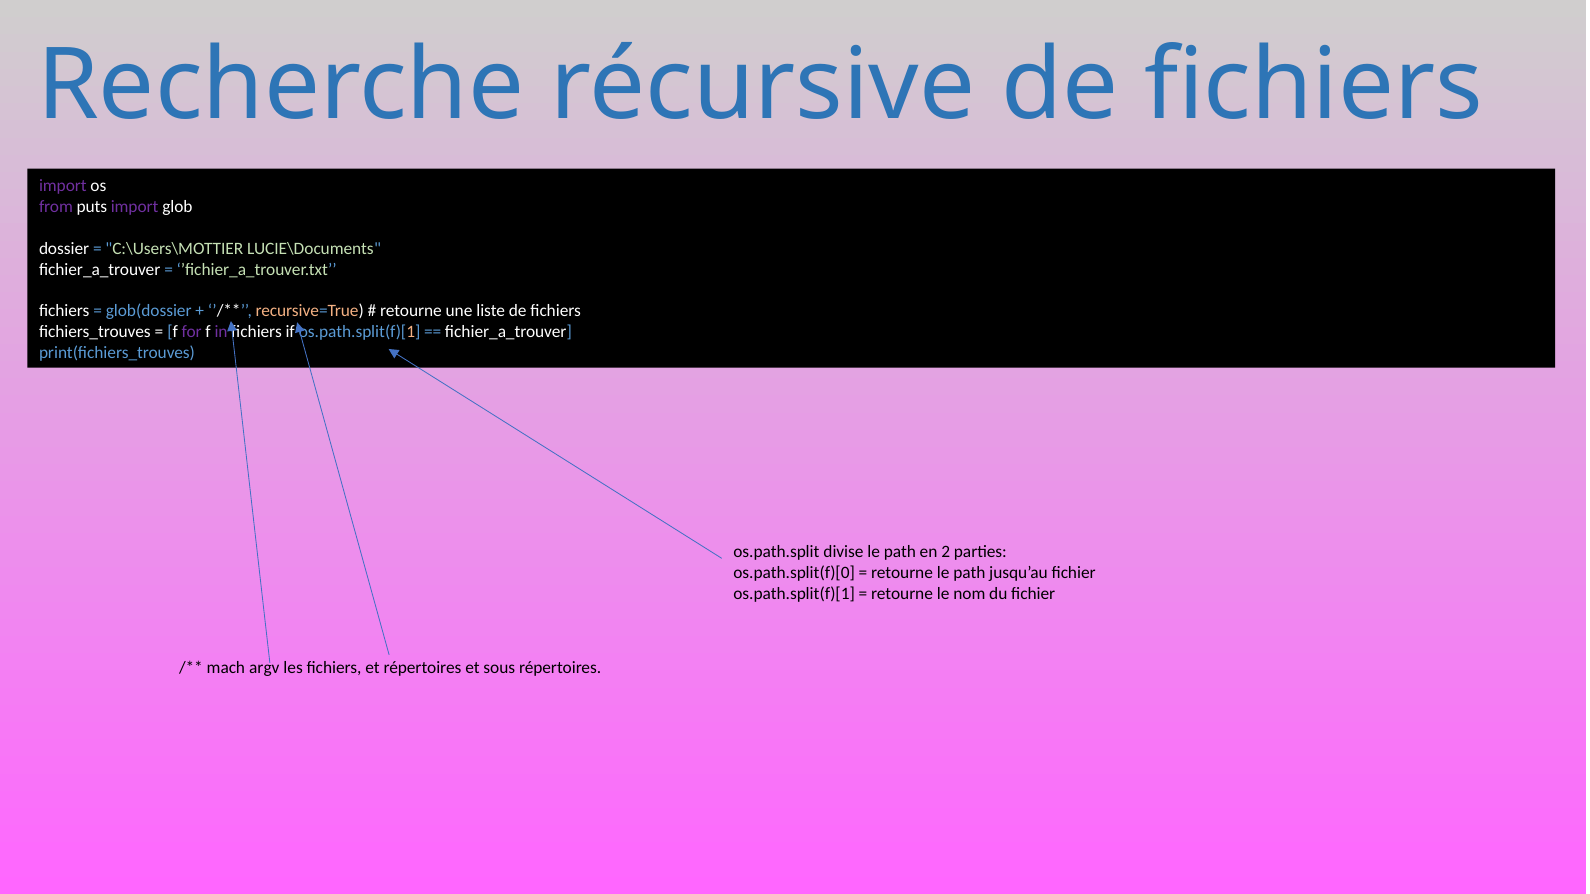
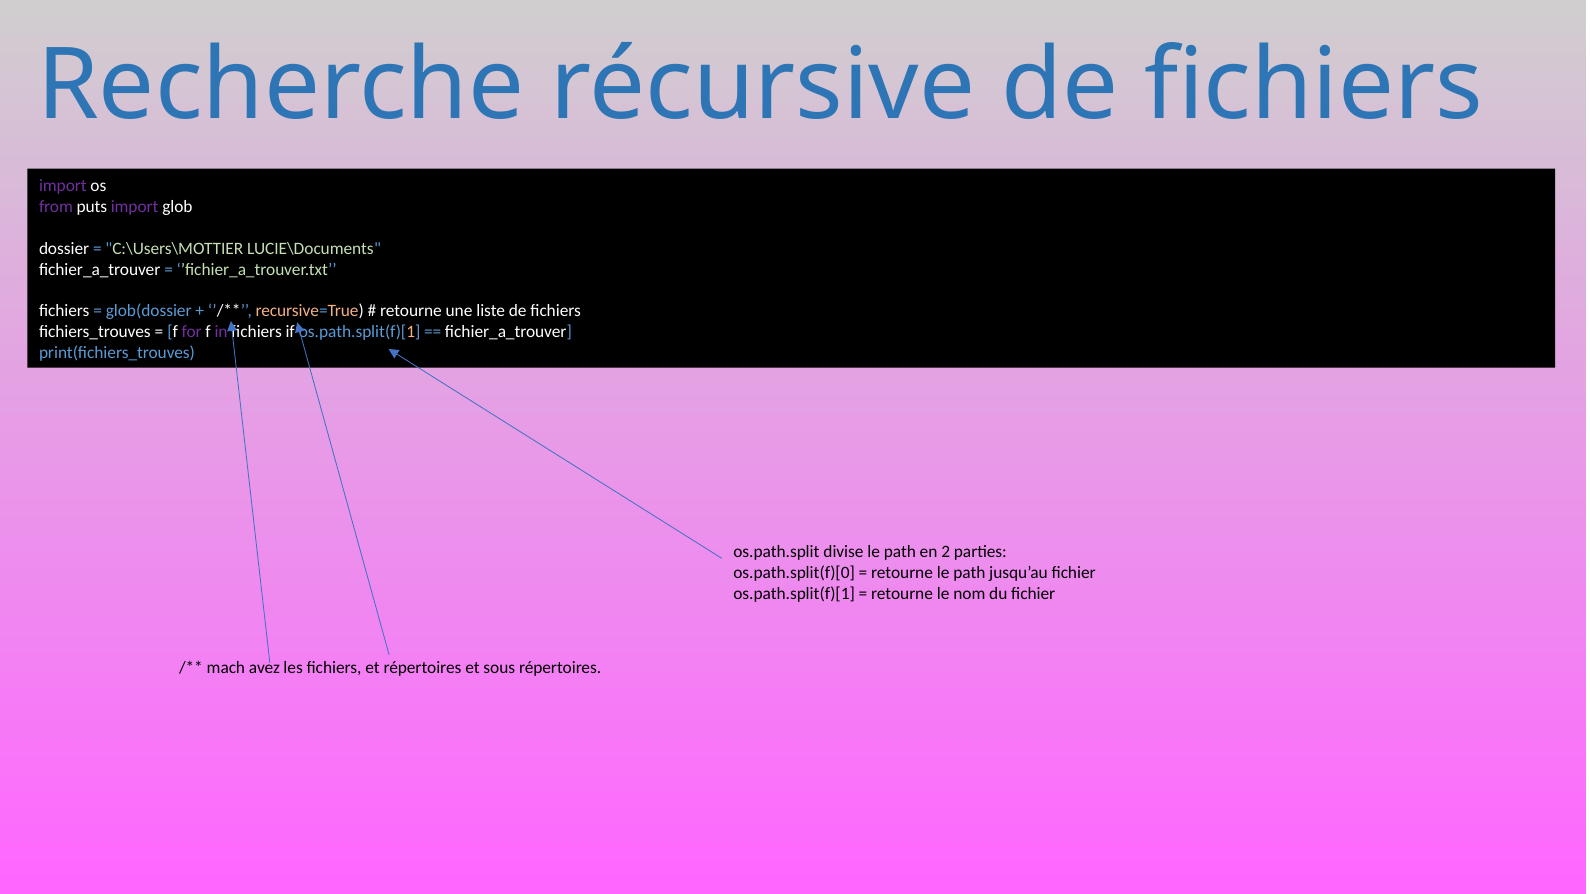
argv: argv -> avez
